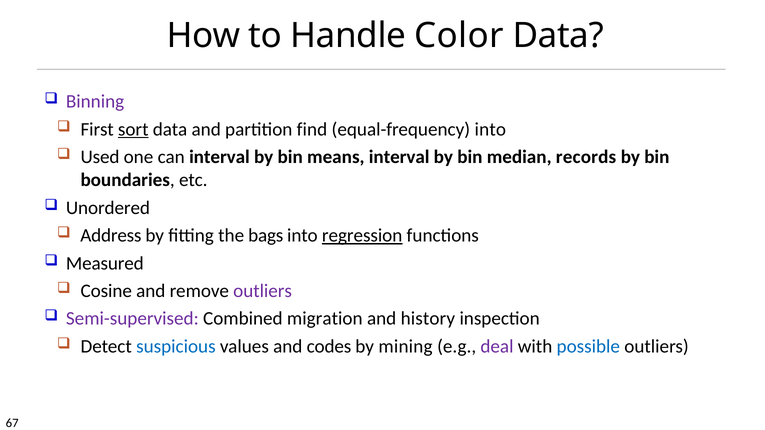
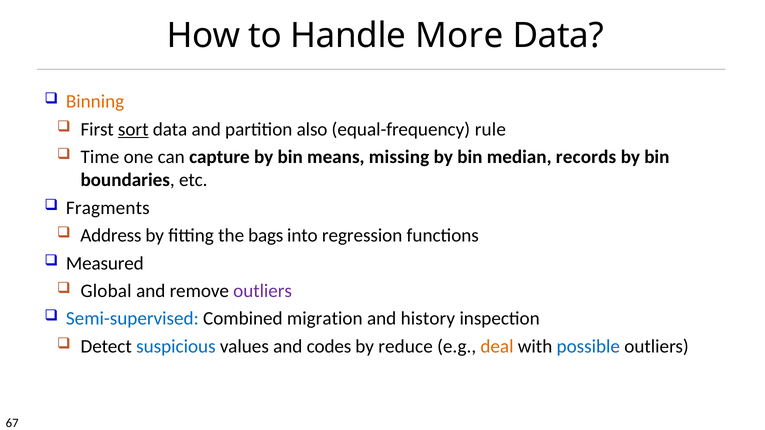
Color: Color -> More
Binning colour: purple -> orange
find: find -> also
equal-frequency into: into -> rule
Used: Used -> Time
can interval: interval -> capture
means interval: interval -> missing
Unordered: Unordered -> Fragments
regression underline: present -> none
Cosine: Cosine -> Global
Semi-supervised colour: purple -> blue
mining: mining -> reduce
deal colour: purple -> orange
